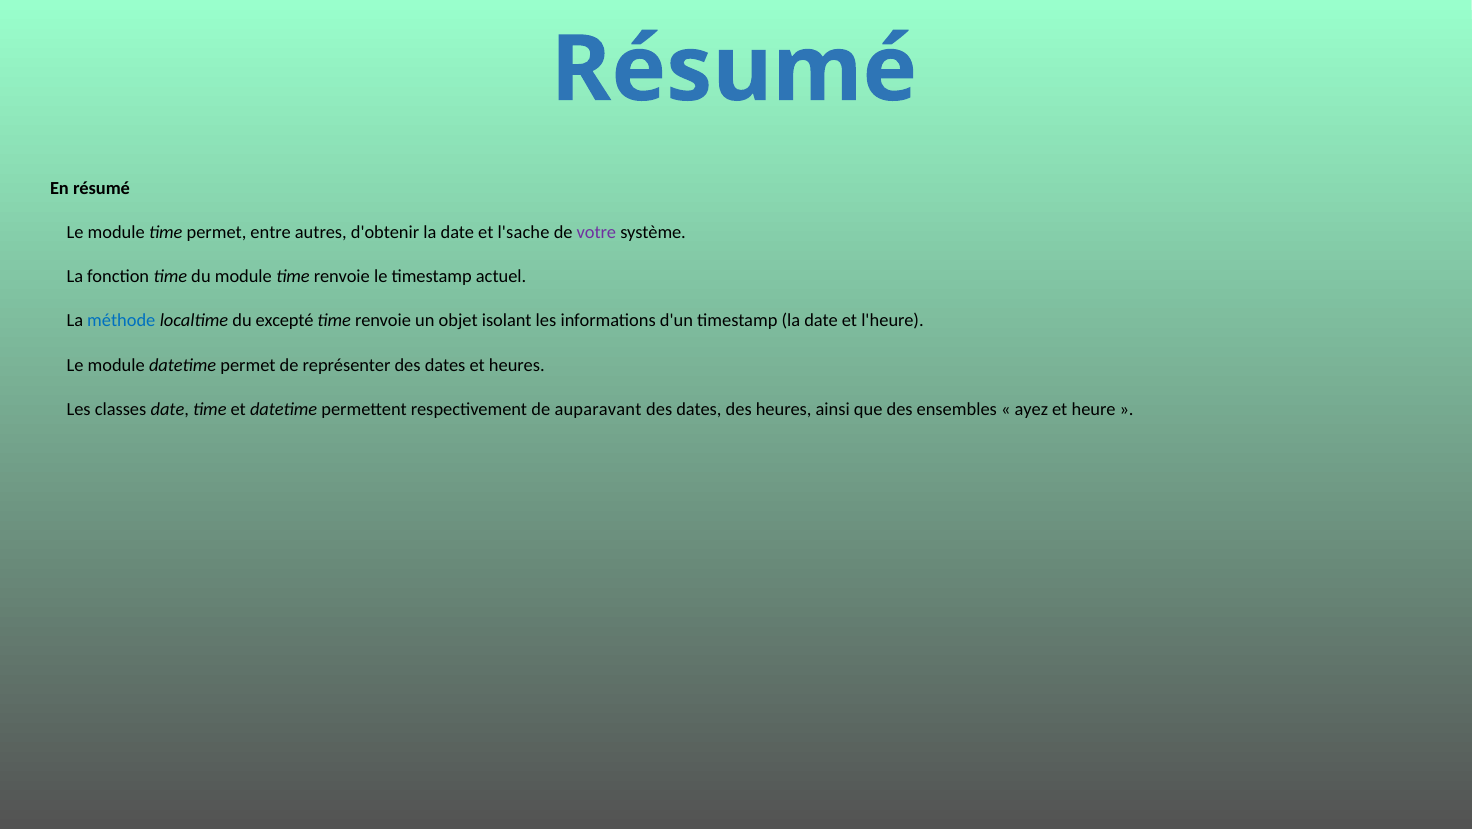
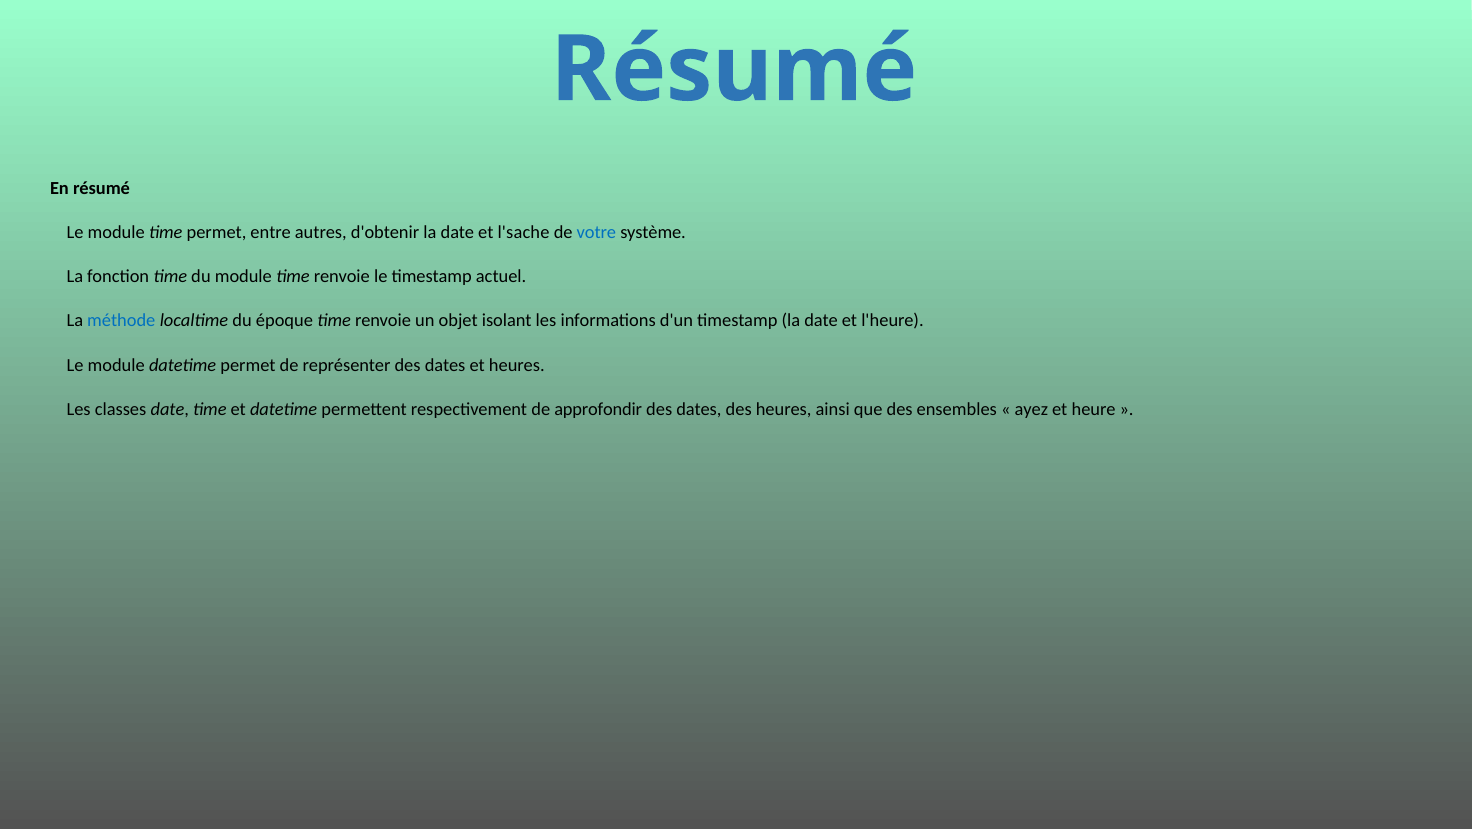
votre colour: purple -> blue
excepté: excepté -> époque
auparavant: auparavant -> approfondir
